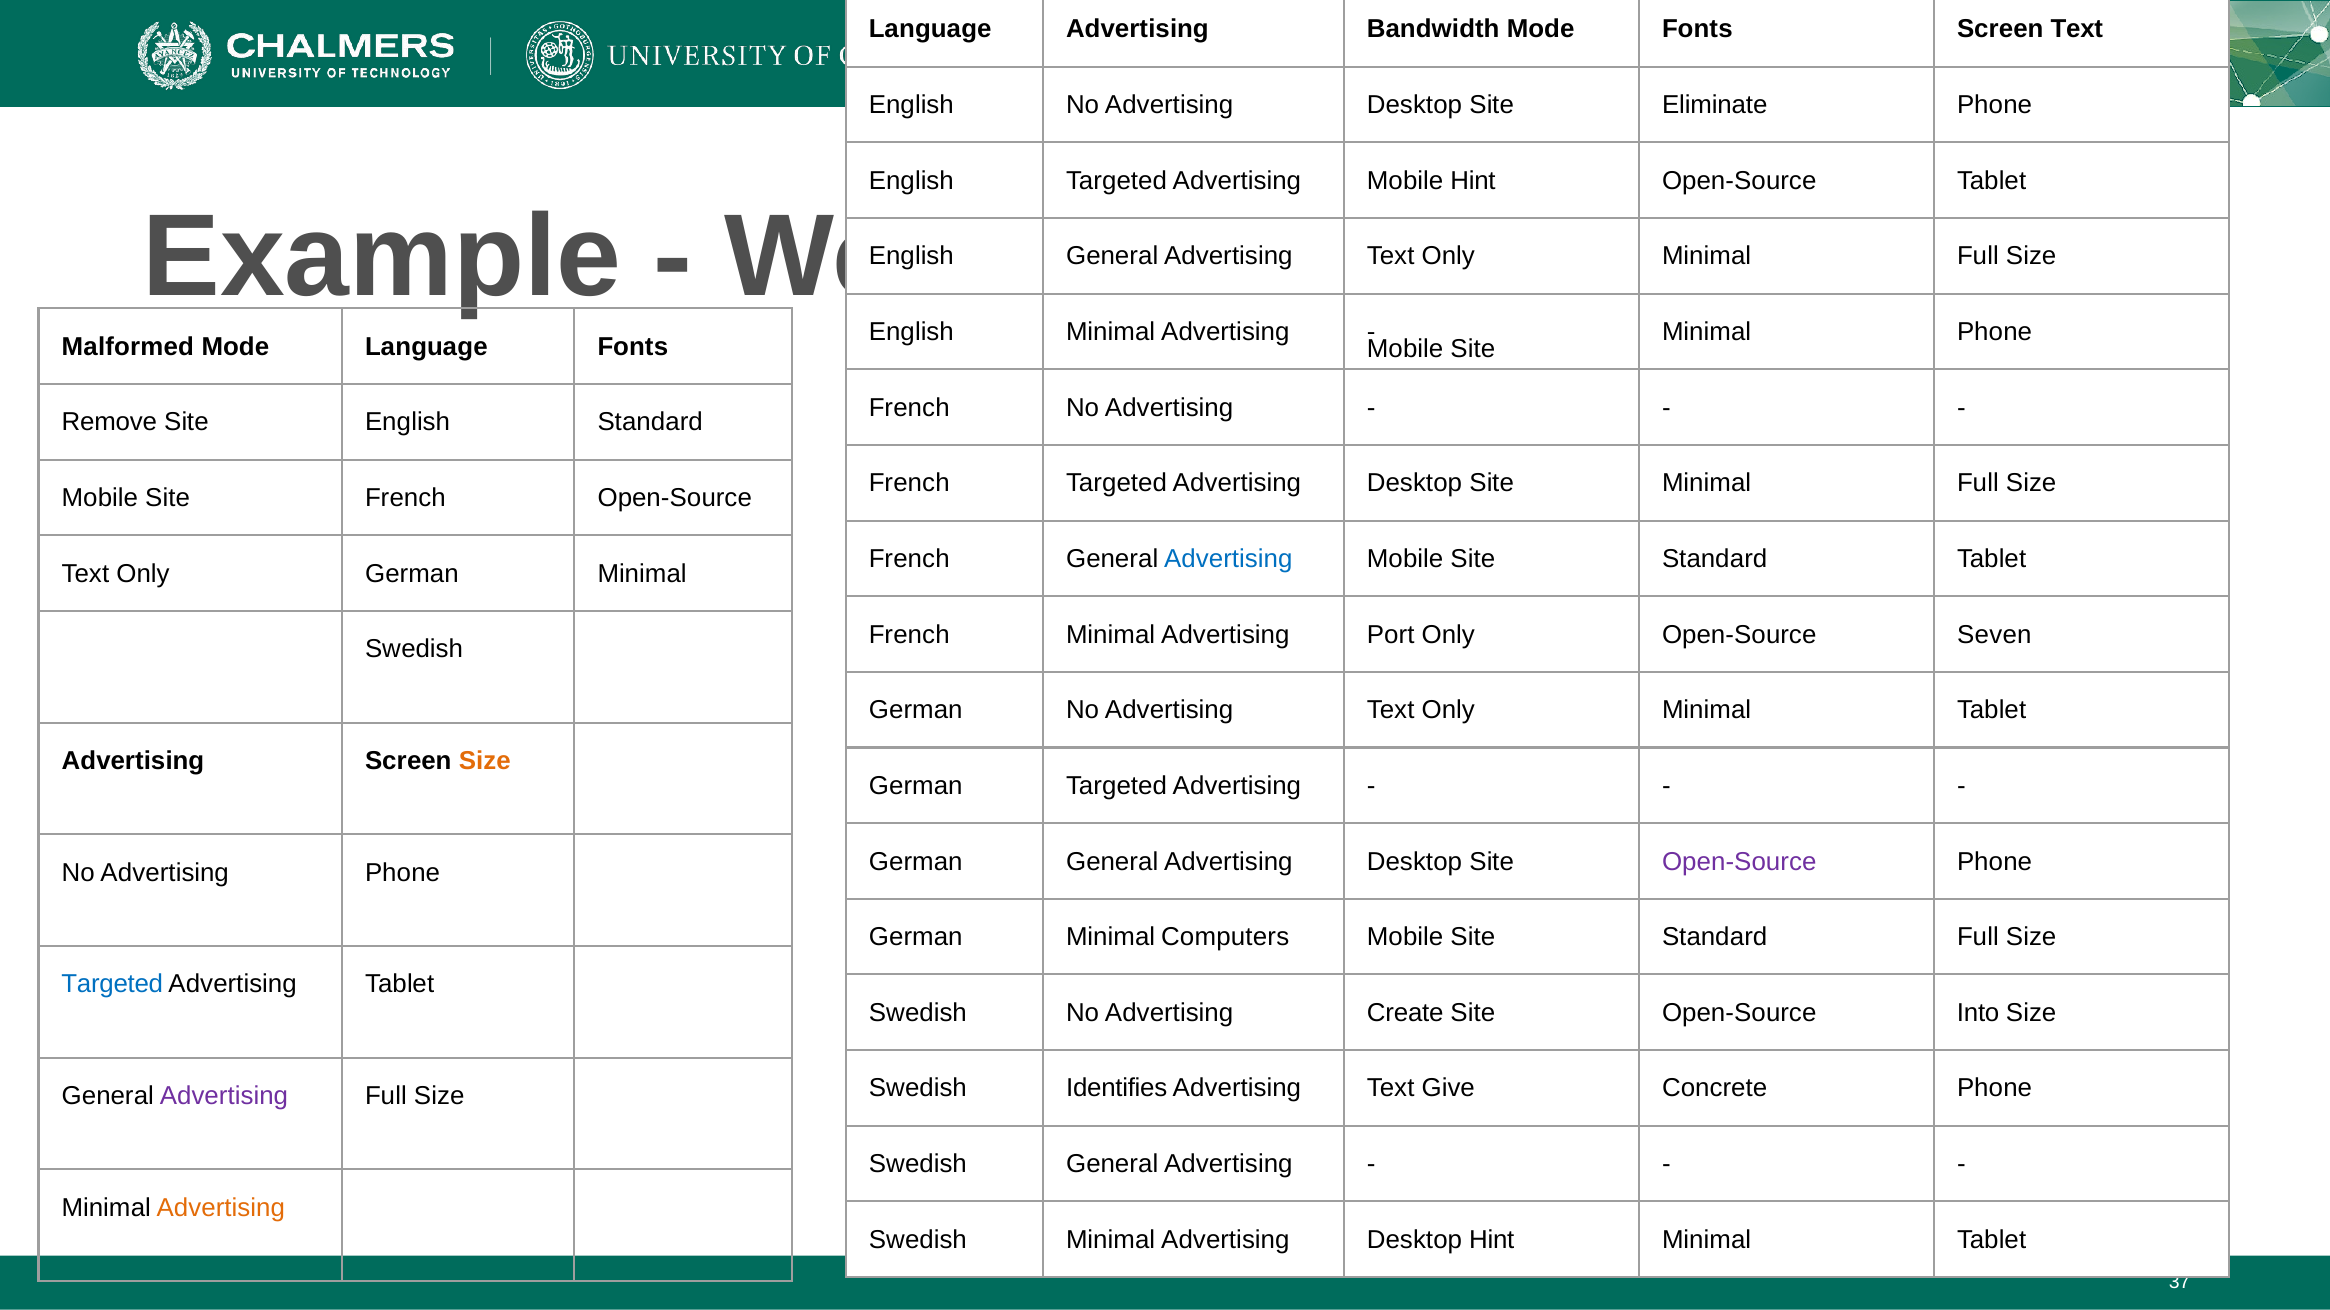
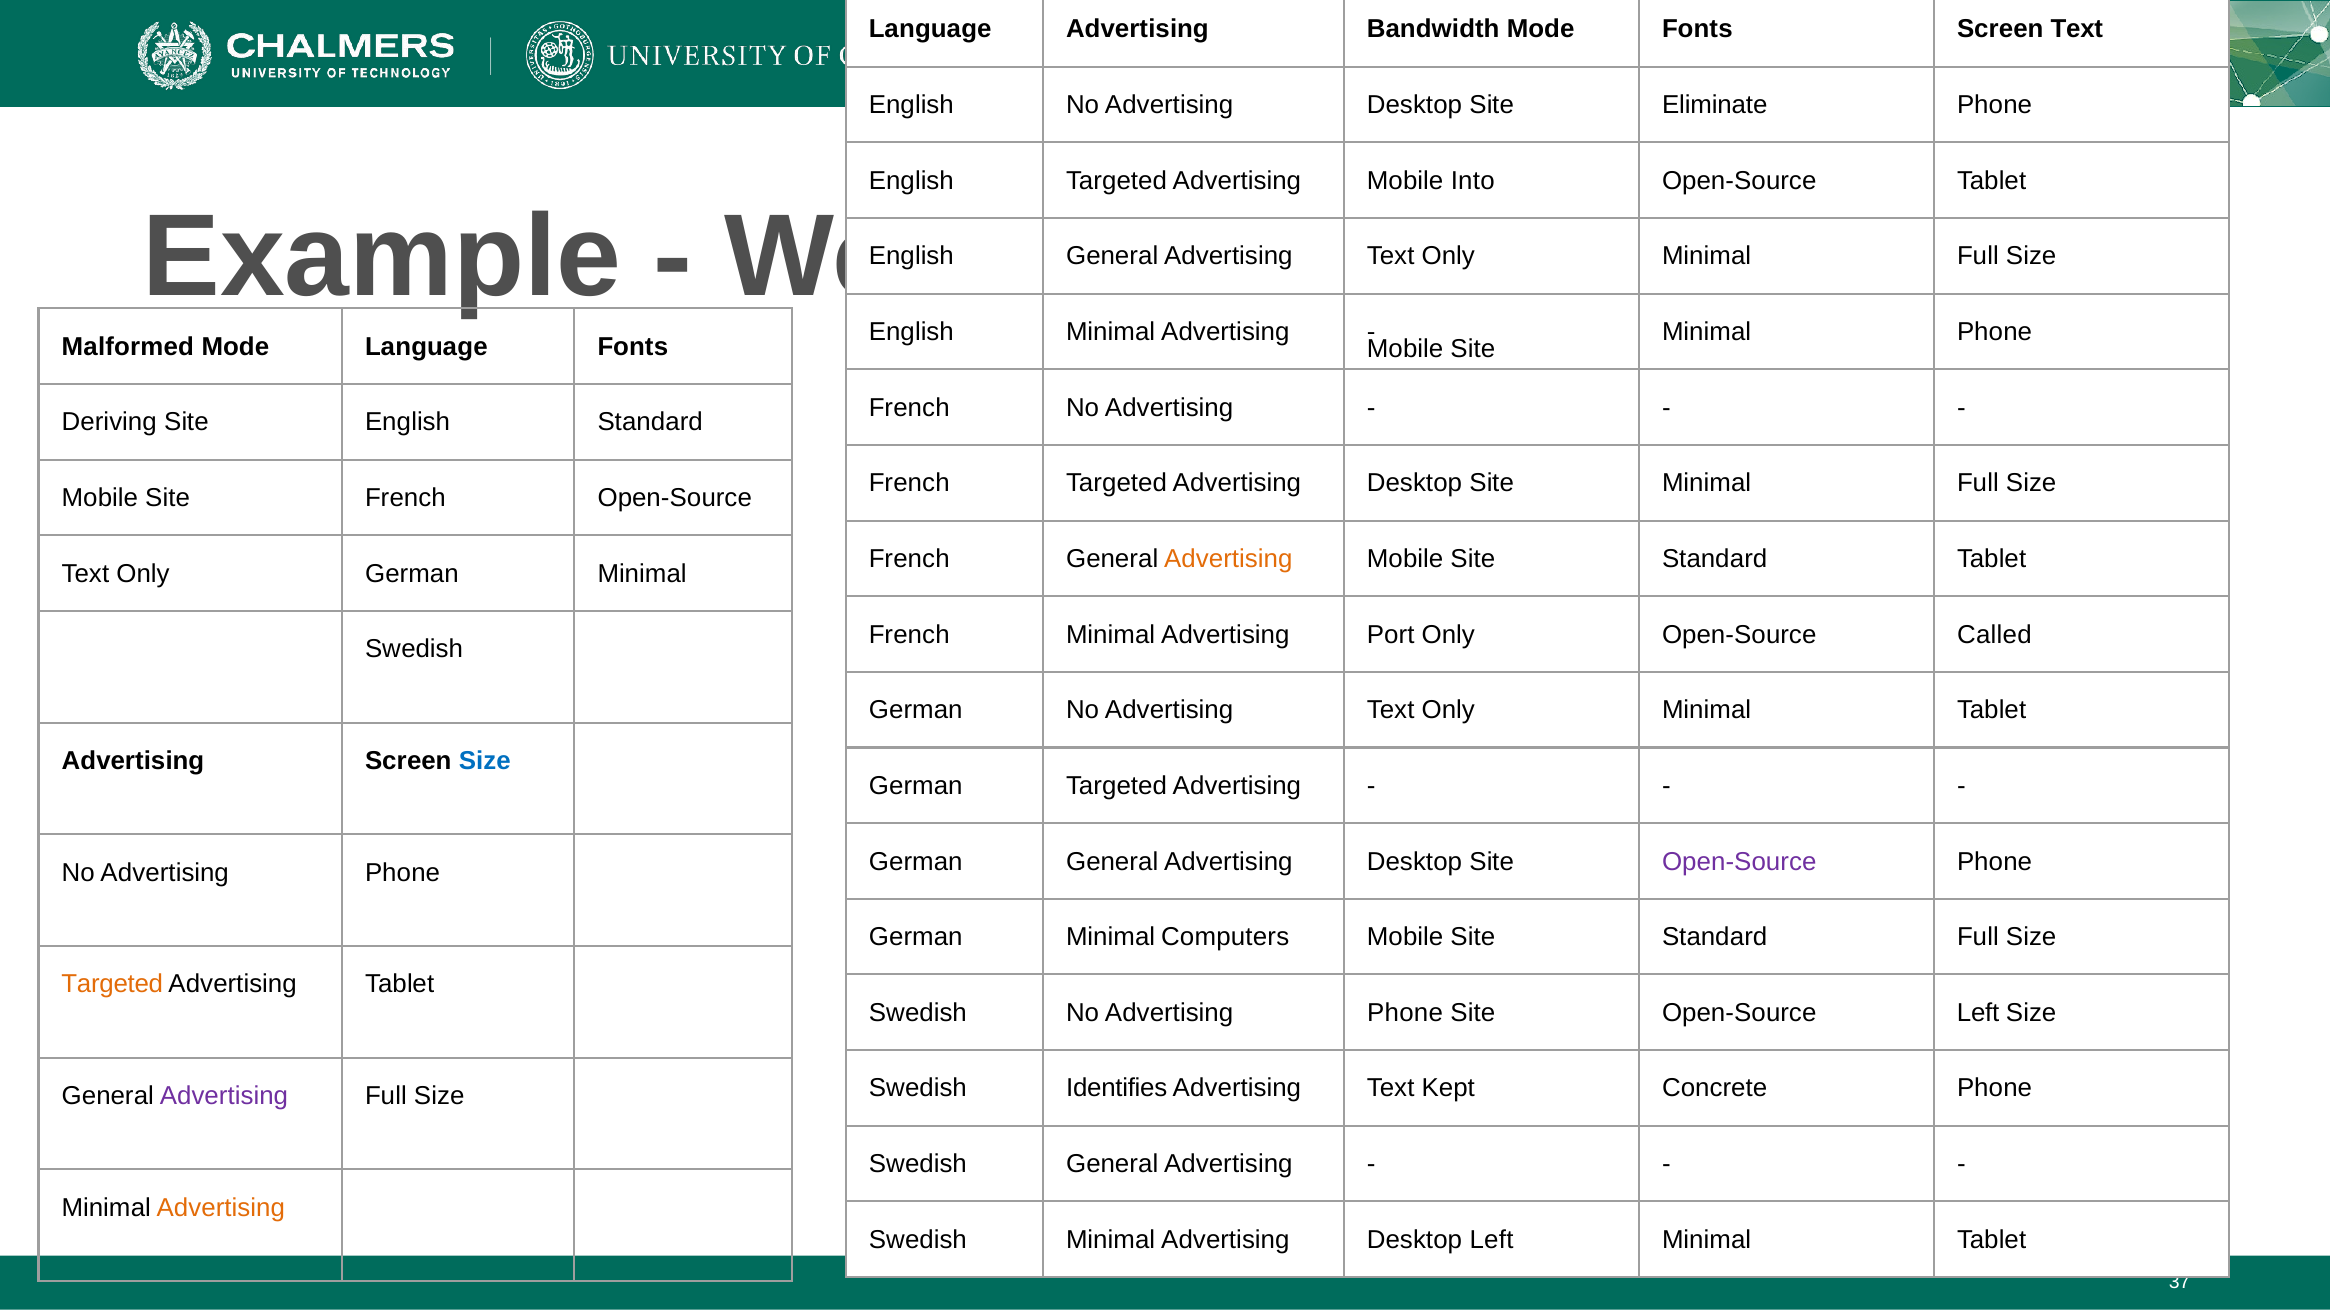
Mobile Hint: Hint -> Into
Remove: Remove -> Deriving
Advertising at (1228, 559) colour: blue -> orange
Seven: Seven -> Called
Size at (485, 761) colour: orange -> blue
Targeted at (112, 985) colour: blue -> orange
Create at (1405, 1013): Create -> Phone
Into at (1978, 1013): Into -> Left
Give: Give -> Kept
Desktop Hint: Hint -> Left
